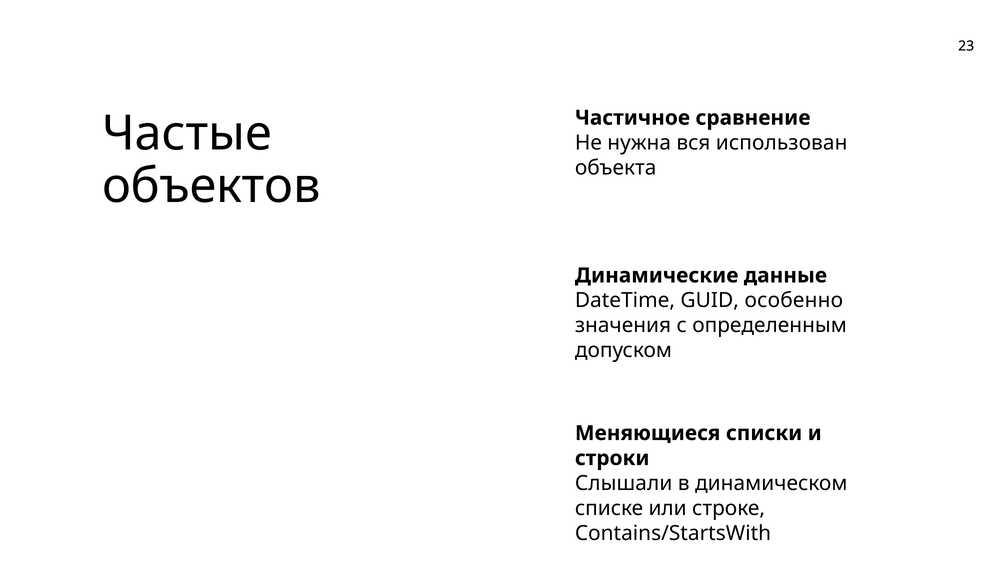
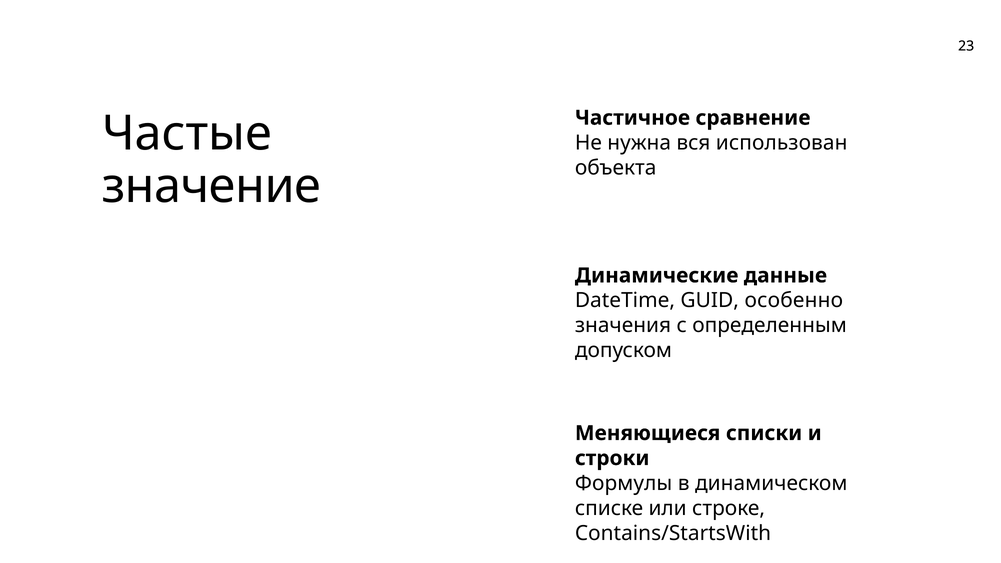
объектов: объектов -> значение
Слышали: Слышали -> Формулы
